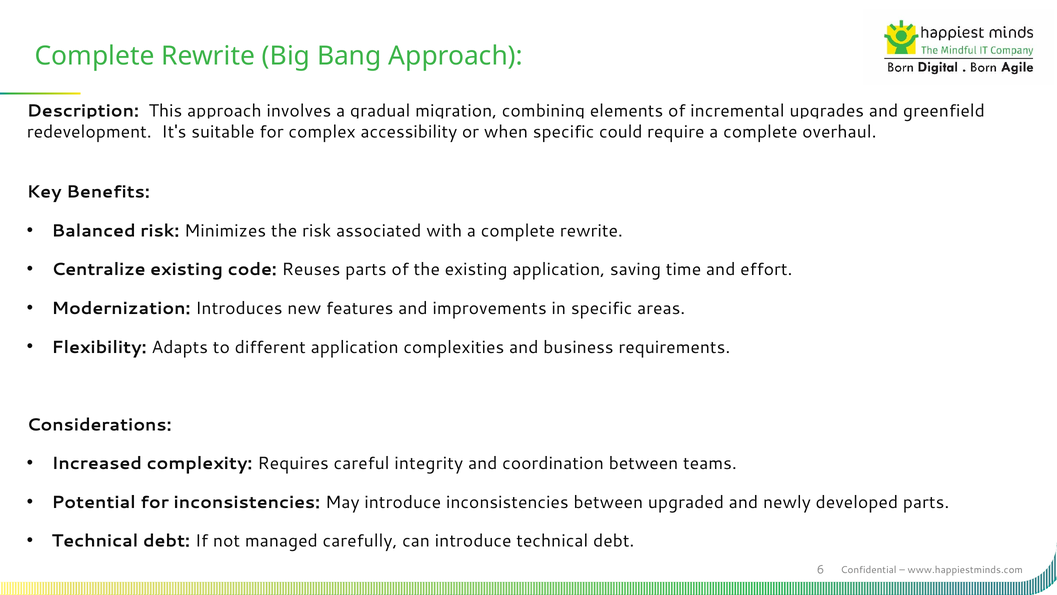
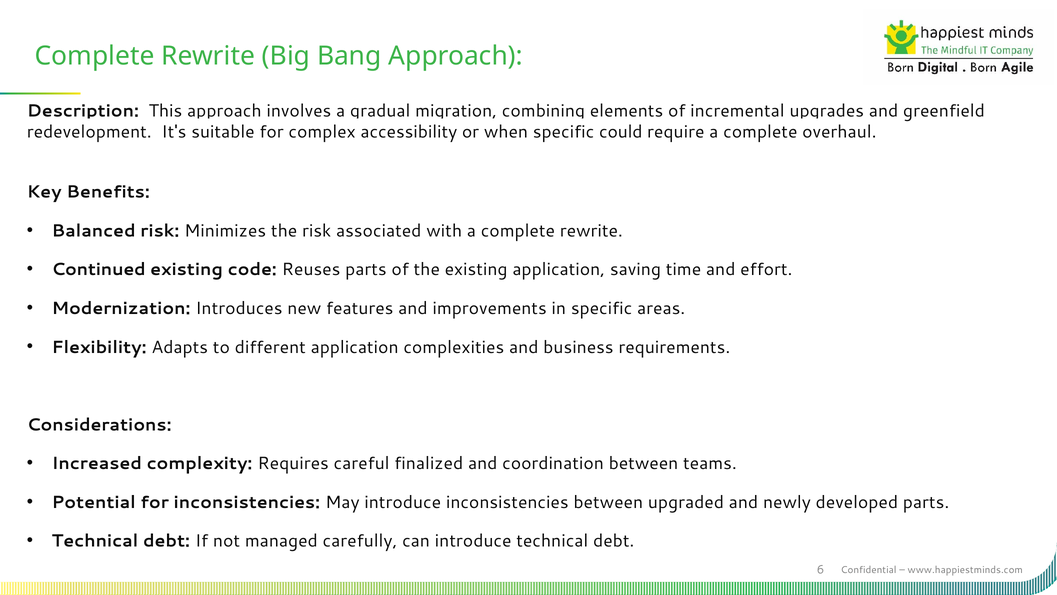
Centralize: Centralize -> Continued
integrity: integrity -> finalized
